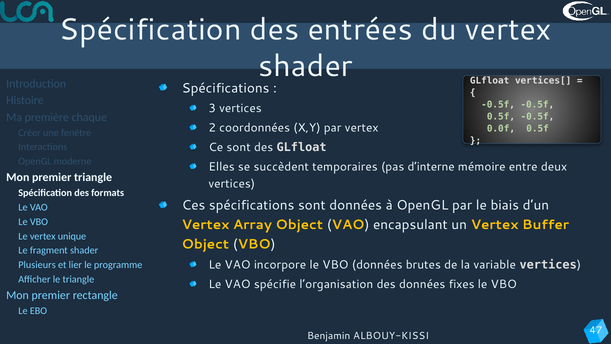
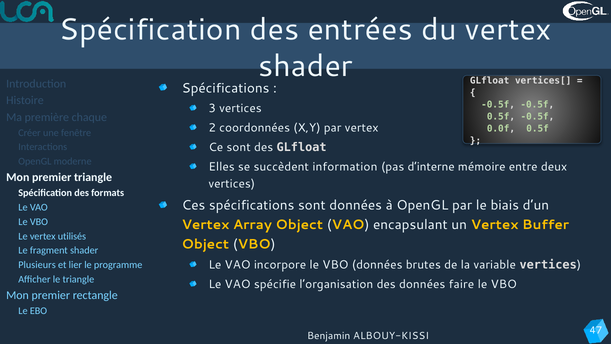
temporaires: temporaires -> information
unique: unique -> utilisés
fixes: fixes -> faire
